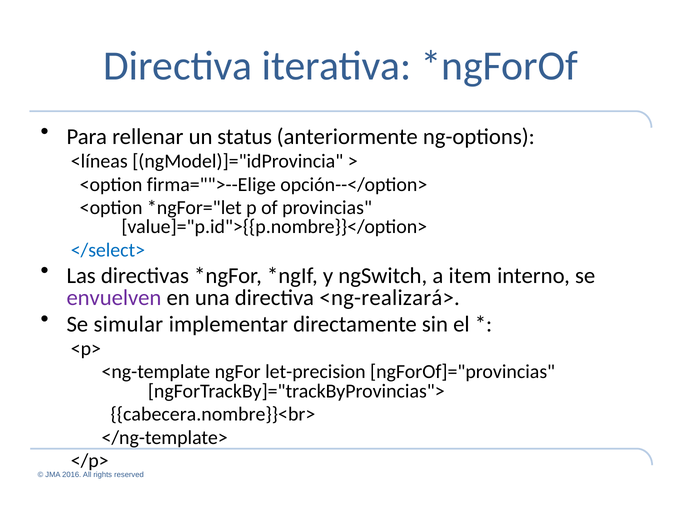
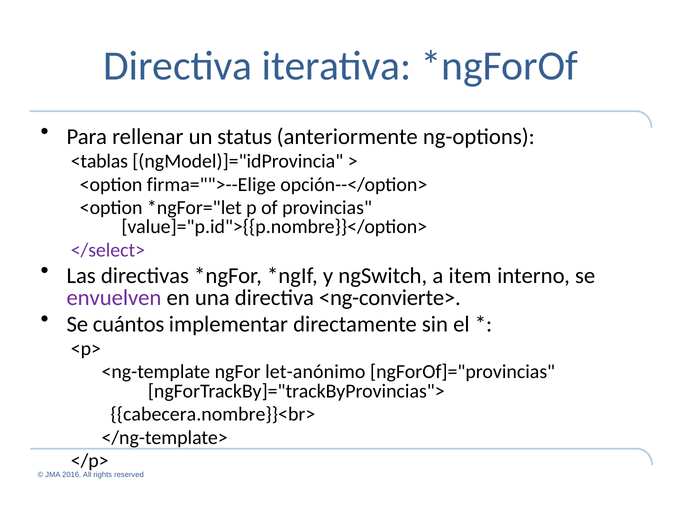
<líneas: <líneas -> <tablas
</select> colour: blue -> purple
<ng-realizará>: <ng-realizará> -> <ng-convierte>
simular: simular -> cuántos
let-precision: let-precision -> let-anónimo
